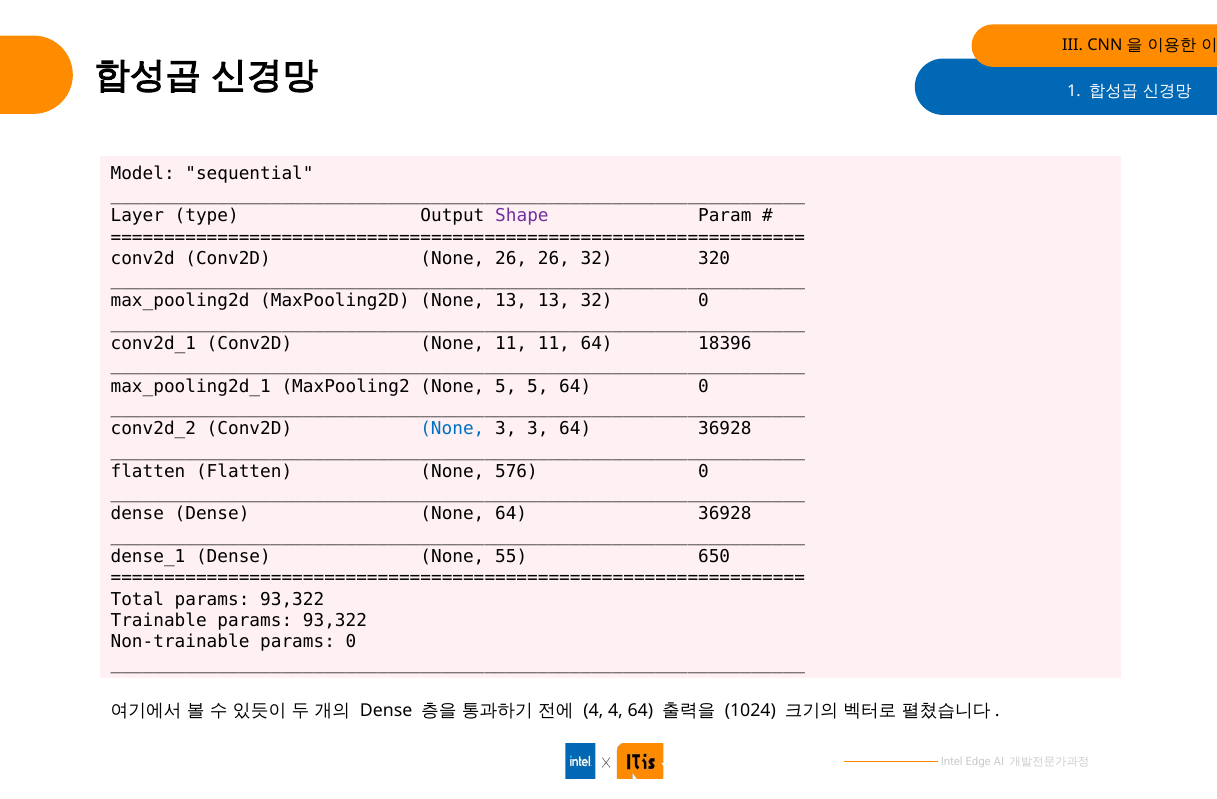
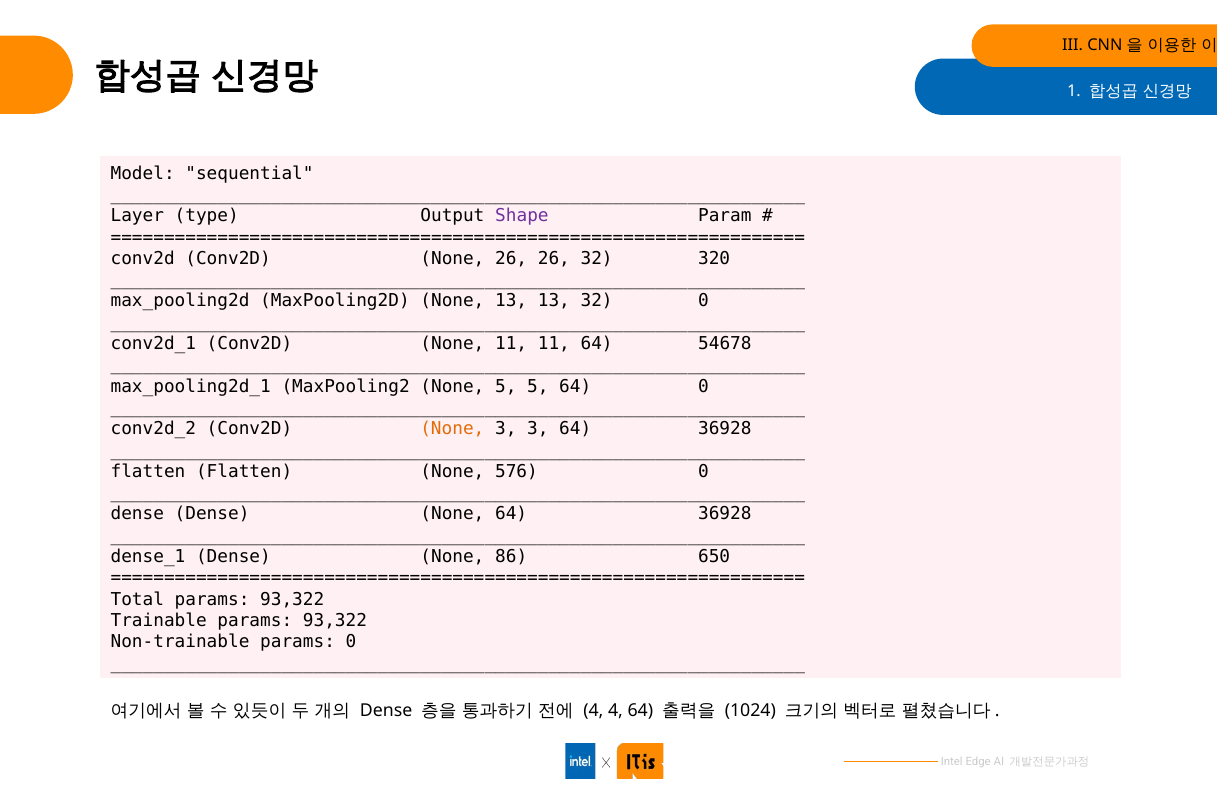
18396: 18396 -> 54678
None at (452, 429) colour: blue -> orange
55: 55 -> 86
